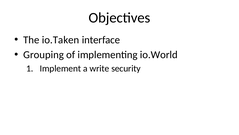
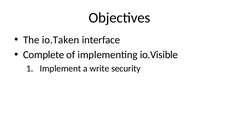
Grouping: Grouping -> Complete
io.World: io.World -> io.Visible
